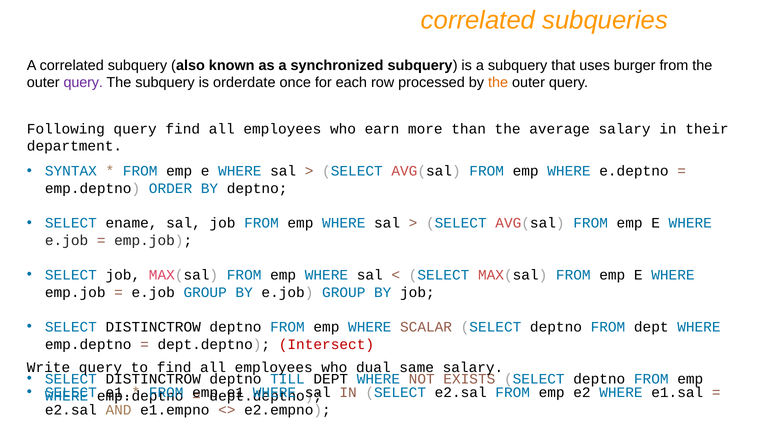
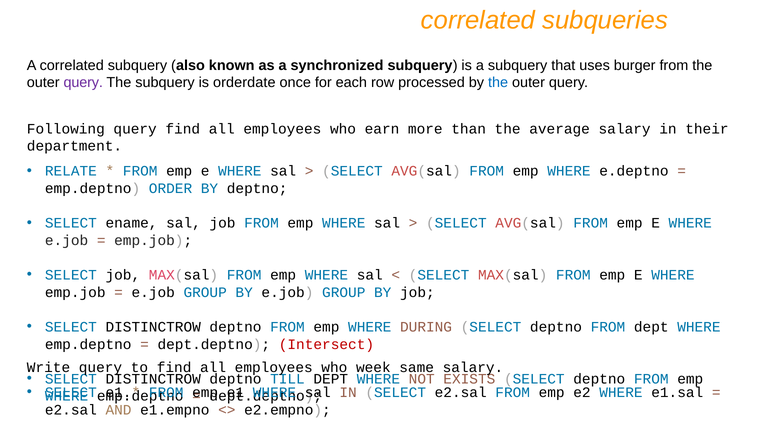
the at (498, 83) colour: orange -> blue
SYNTAX: SYNTAX -> RELATE
SCALAR: SCALAR -> DURING
dual: dual -> week
